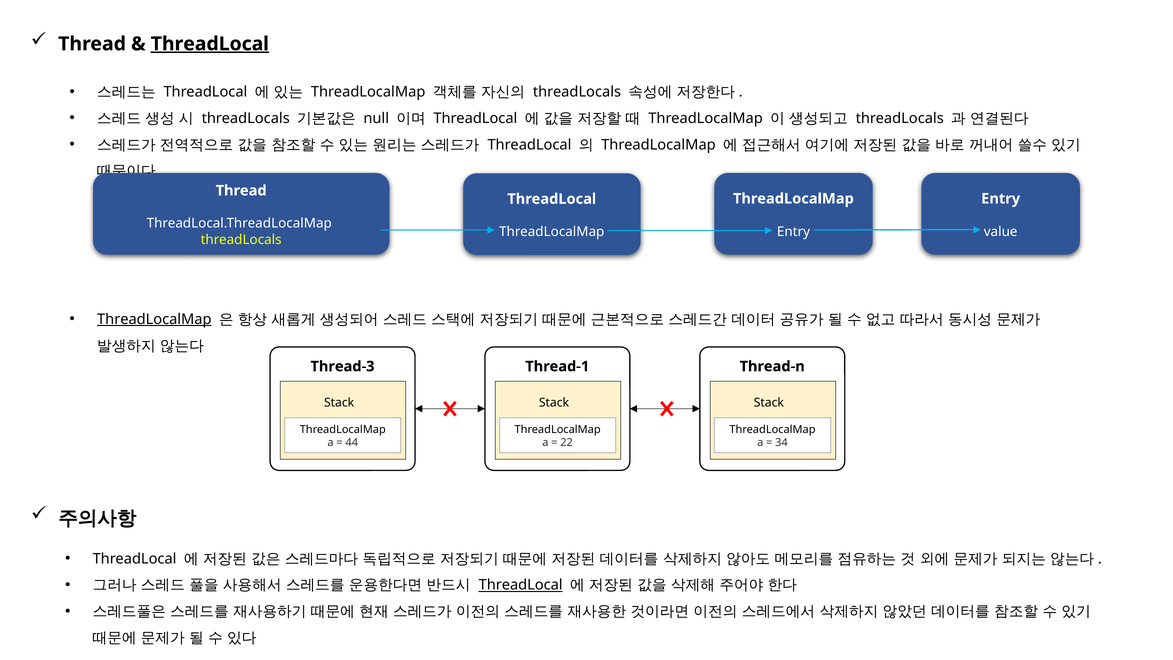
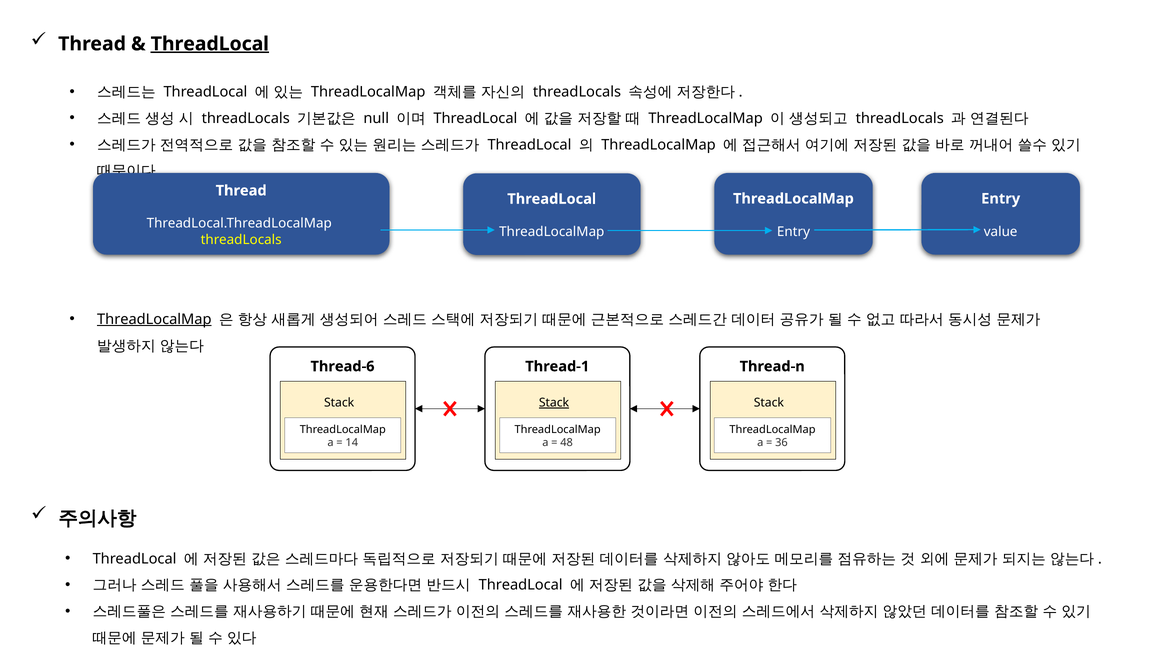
Thread-3: Thread-3 -> Thread-6
Stack at (554, 403) underline: none -> present
44: 44 -> 14
22: 22 -> 48
34: 34 -> 36
ThreadLocal at (521, 585) underline: present -> none
